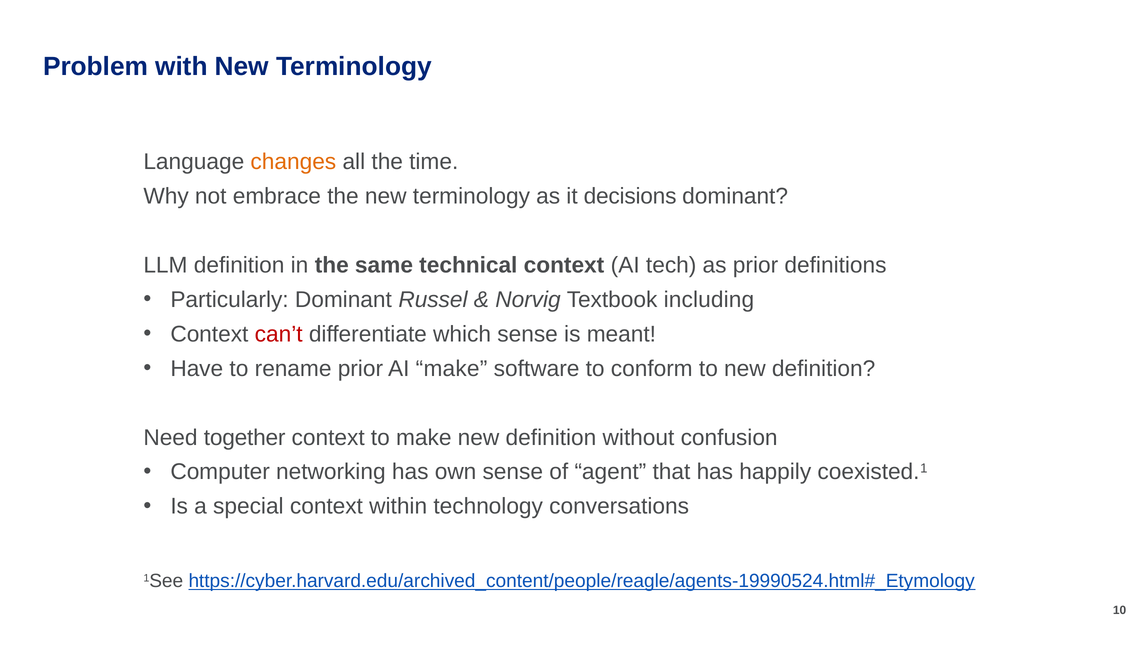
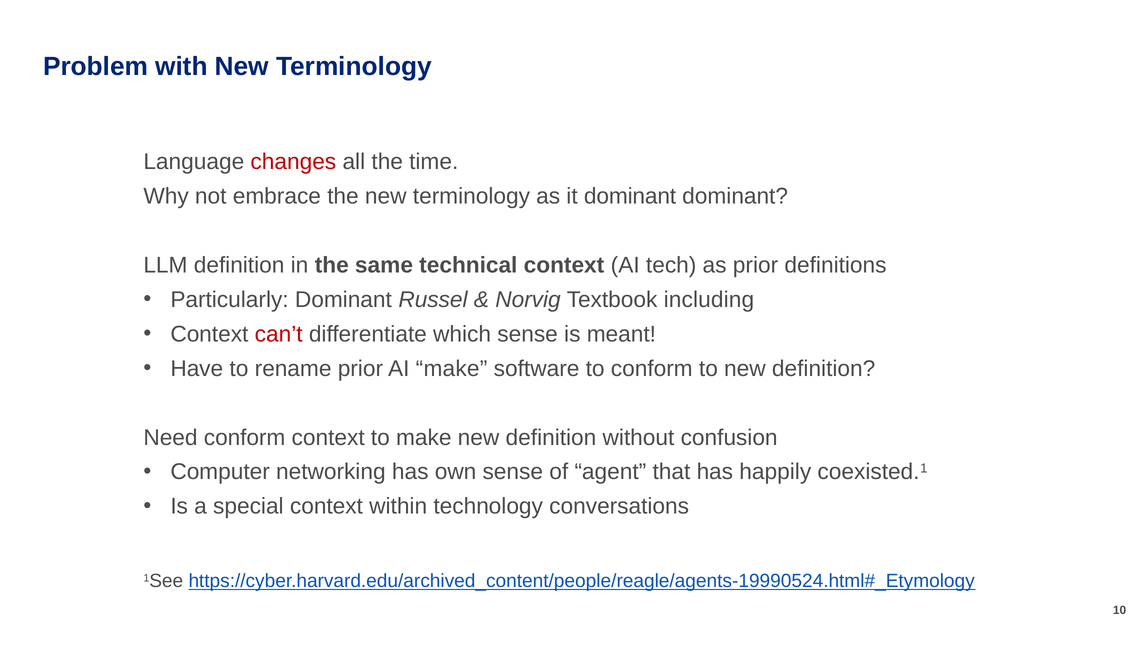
changes colour: orange -> red
it decisions: decisions -> dominant
Need together: together -> conform
